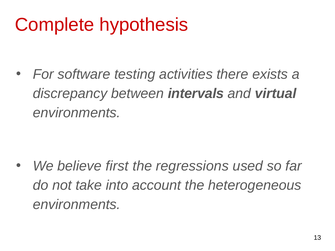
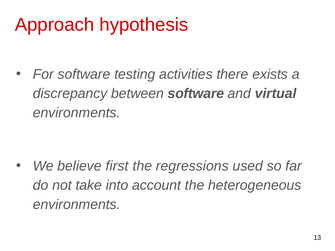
Complete: Complete -> Approach
between intervals: intervals -> software
